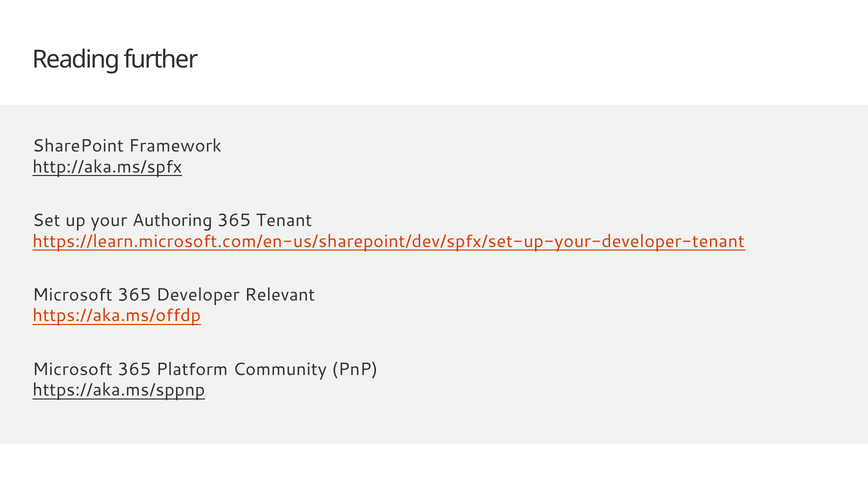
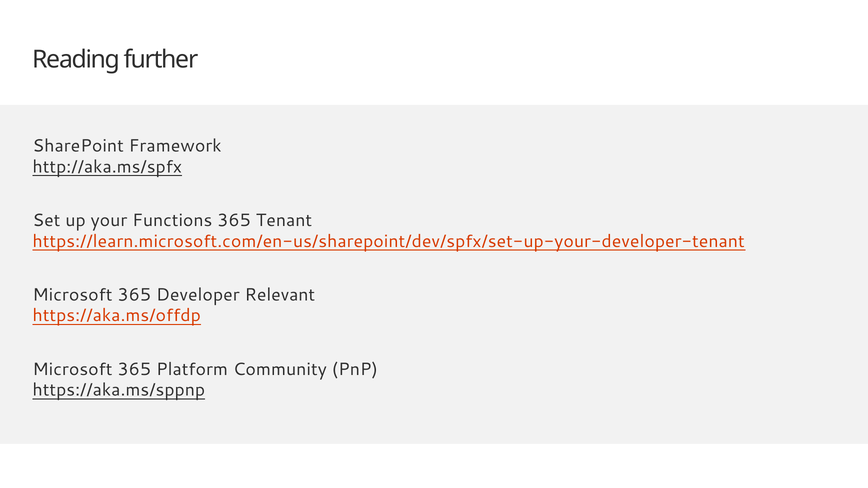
Authoring: Authoring -> Functions
